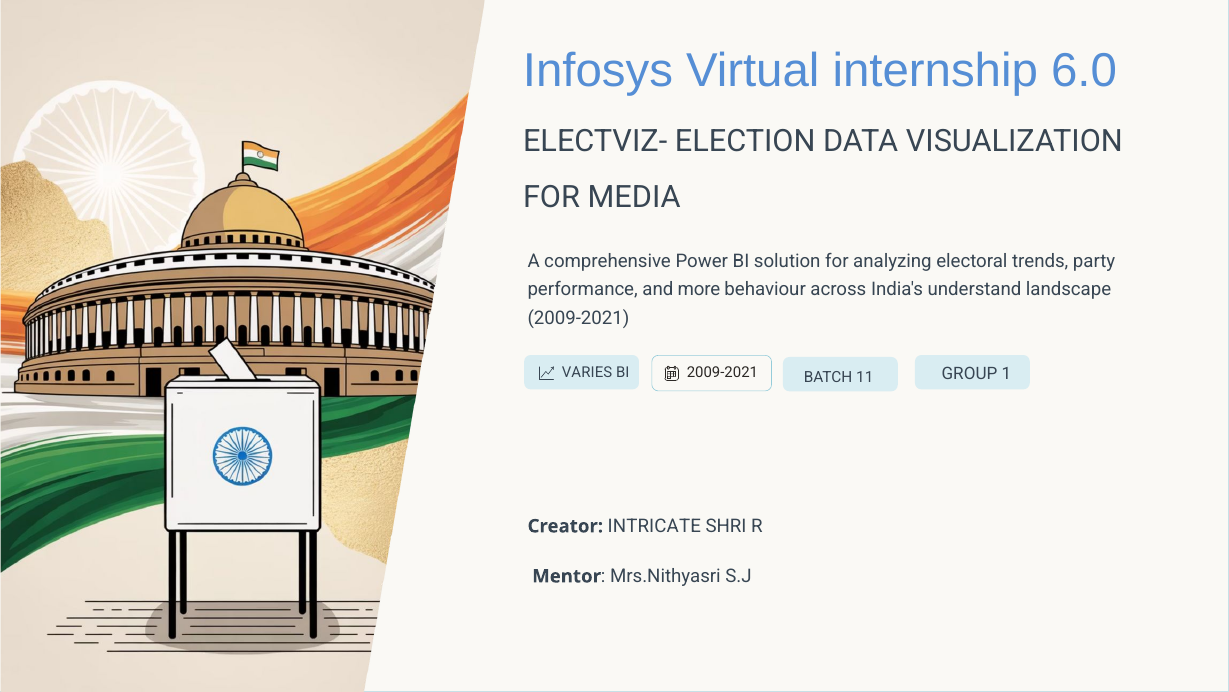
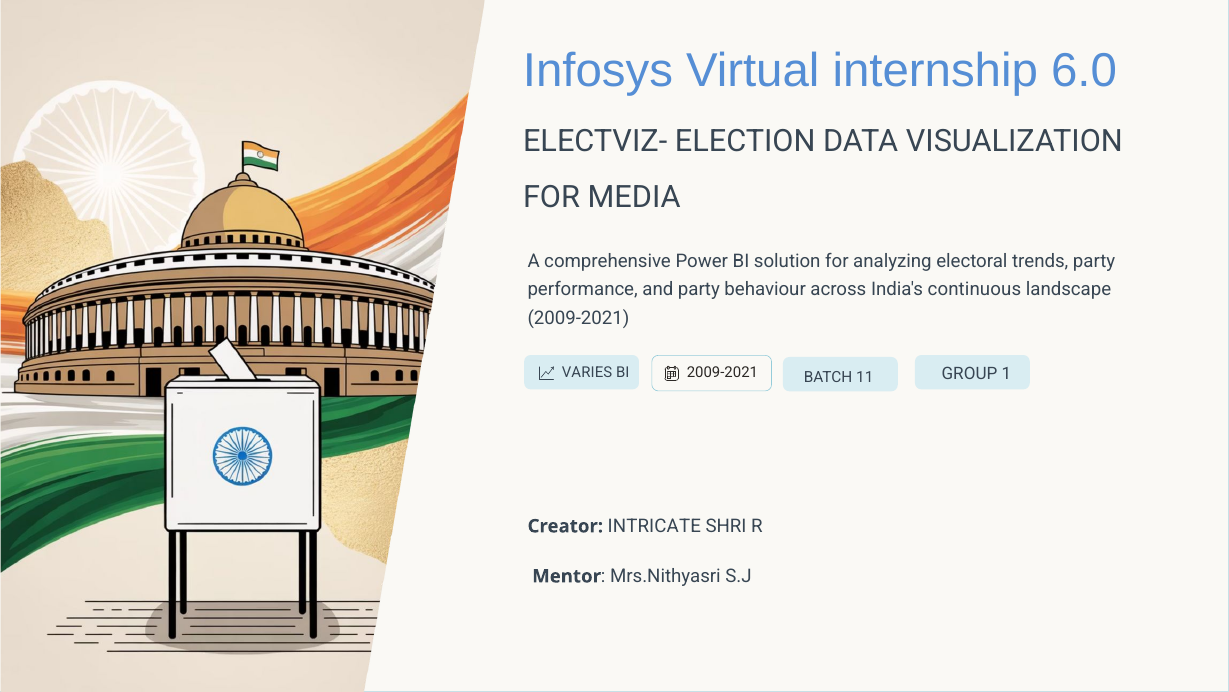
and more: more -> party
understand: understand -> continuous
